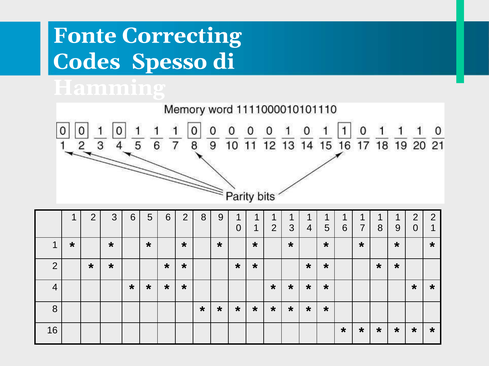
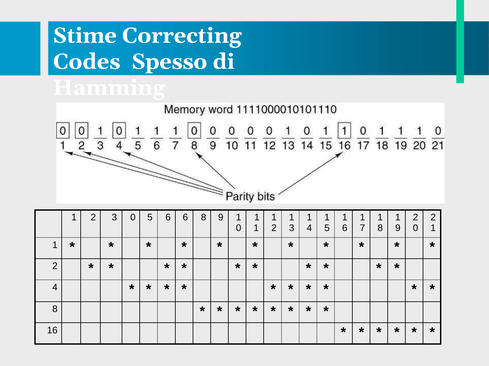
Fonte: Fonte -> Stime
3 6: 6 -> 0
6 2: 2 -> 6
